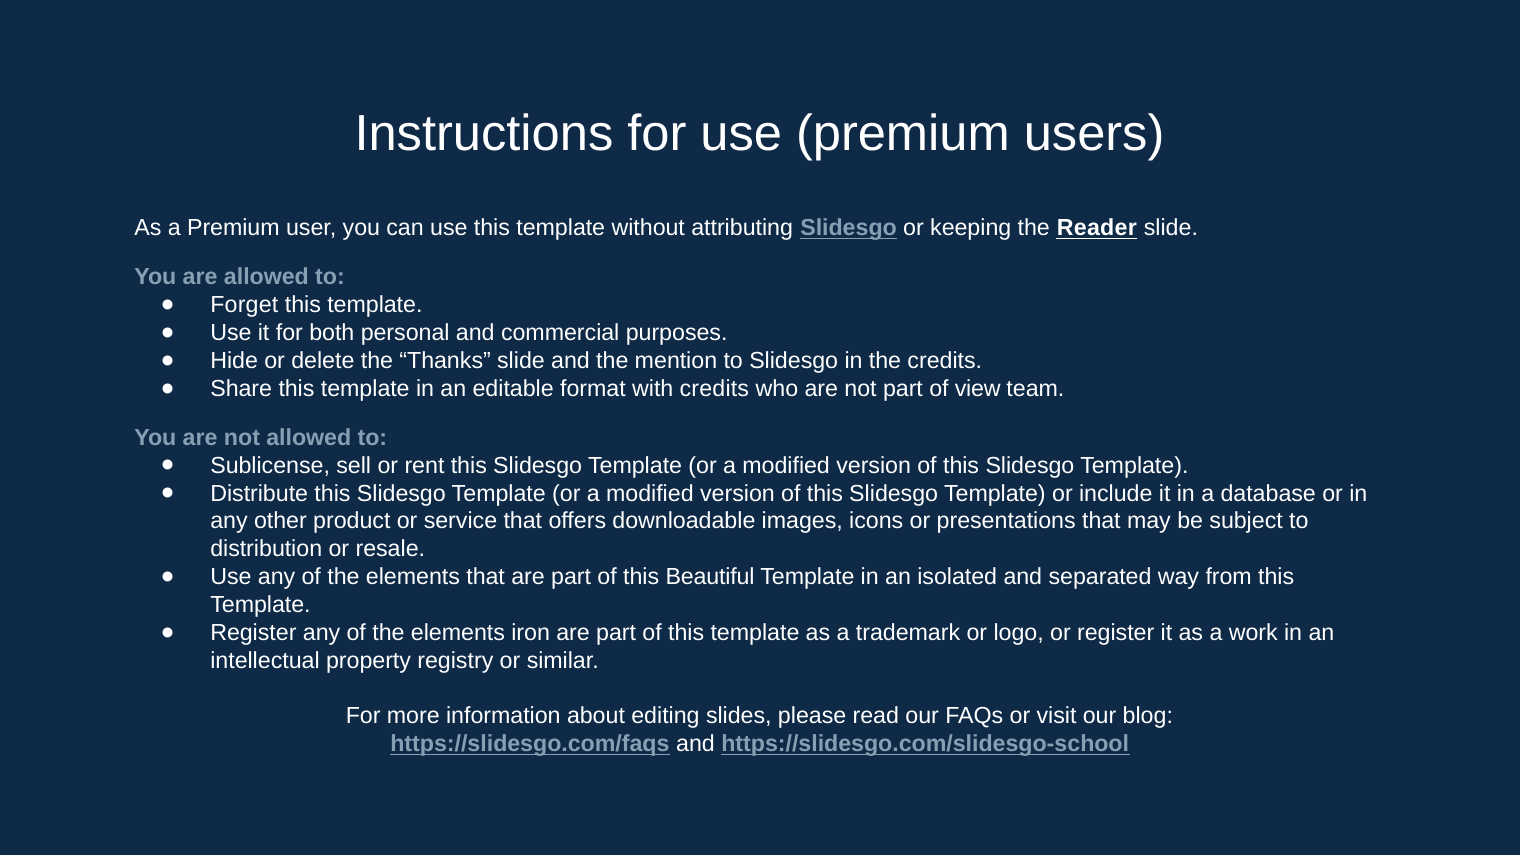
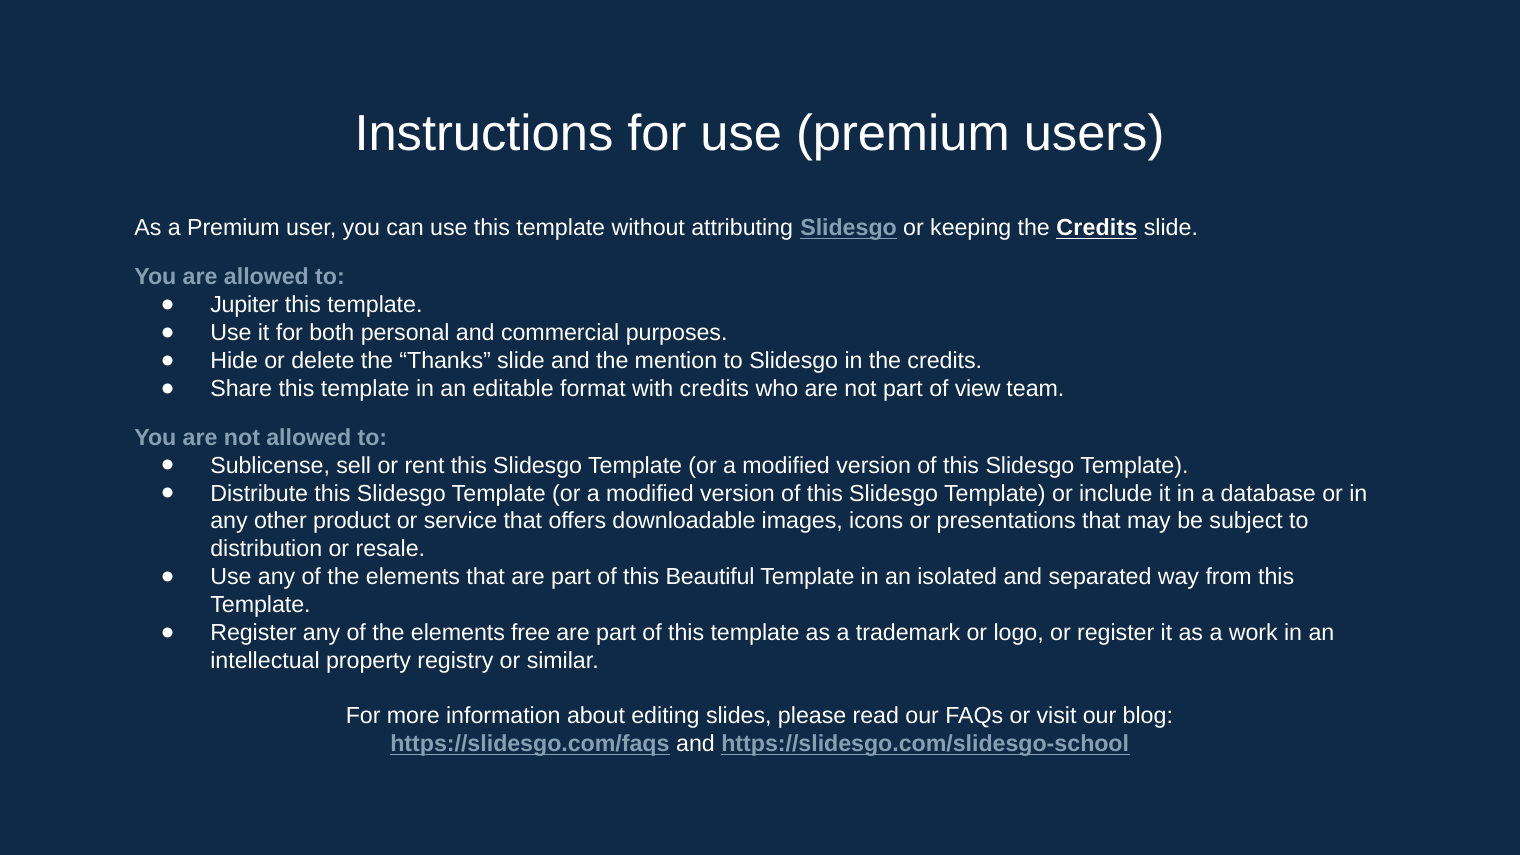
keeping the Reader: Reader -> Credits
Forget: Forget -> Jupiter
iron: iron -> free
